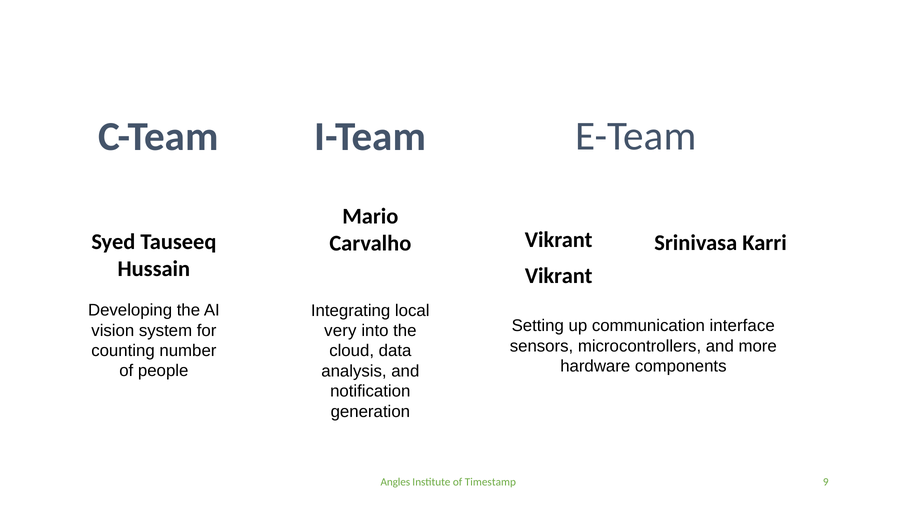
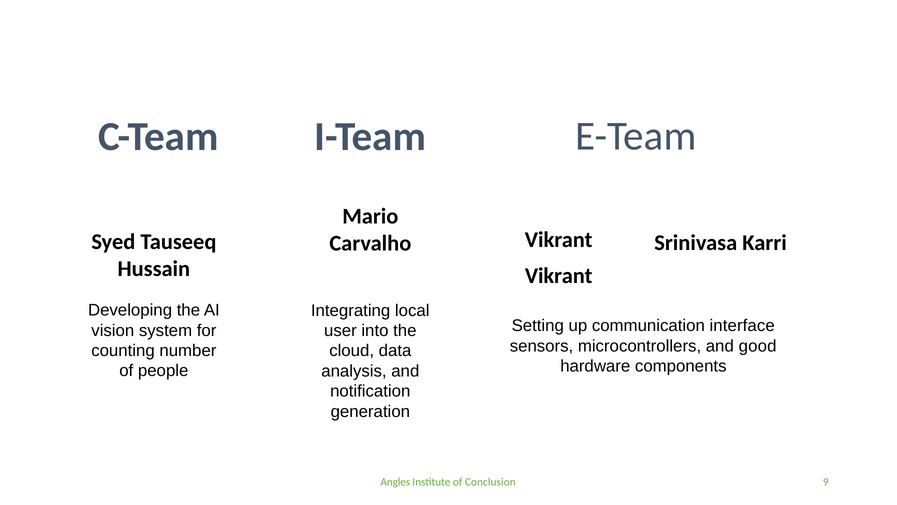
very: very -> user
more: more -> good
Timestamp: Timestamp -> Conclusion
